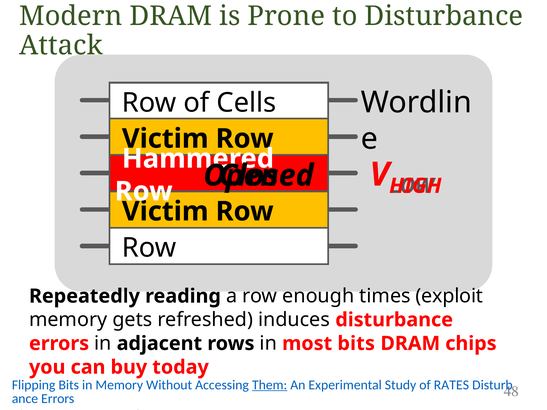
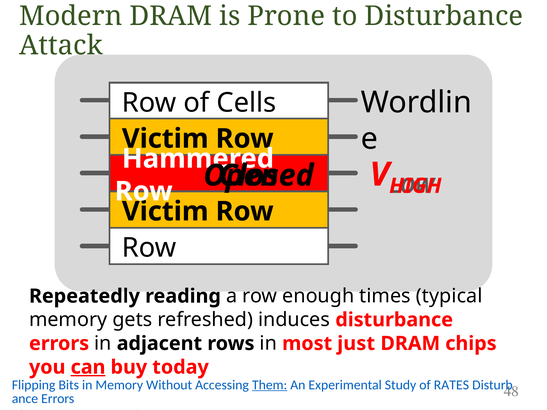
exploit: exploit -> typical
most bits: bits -> just
can underline: none -> present
